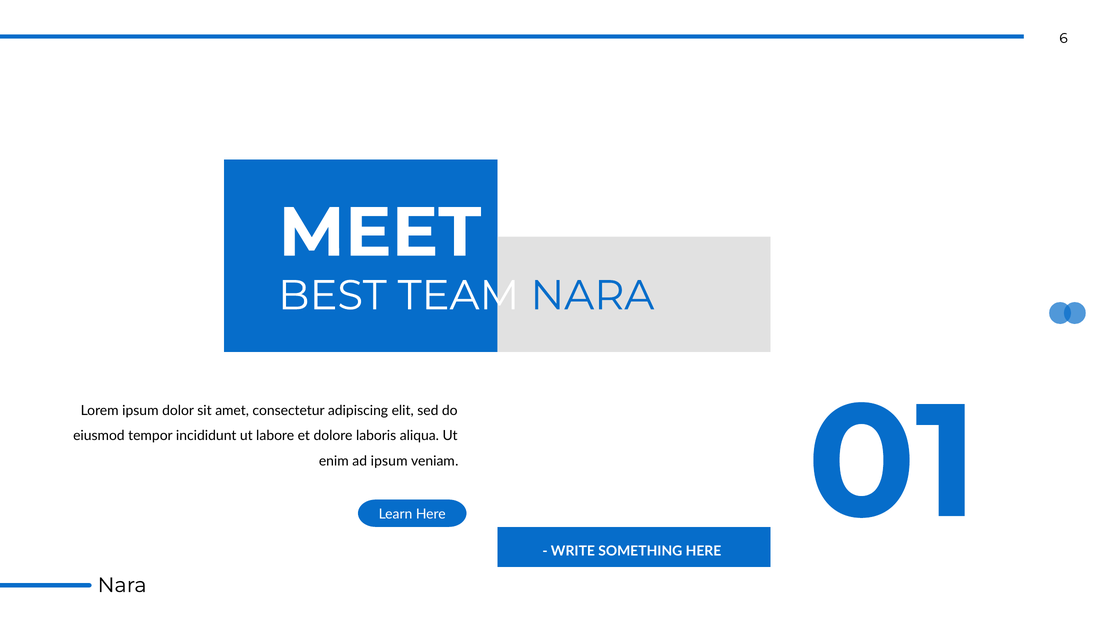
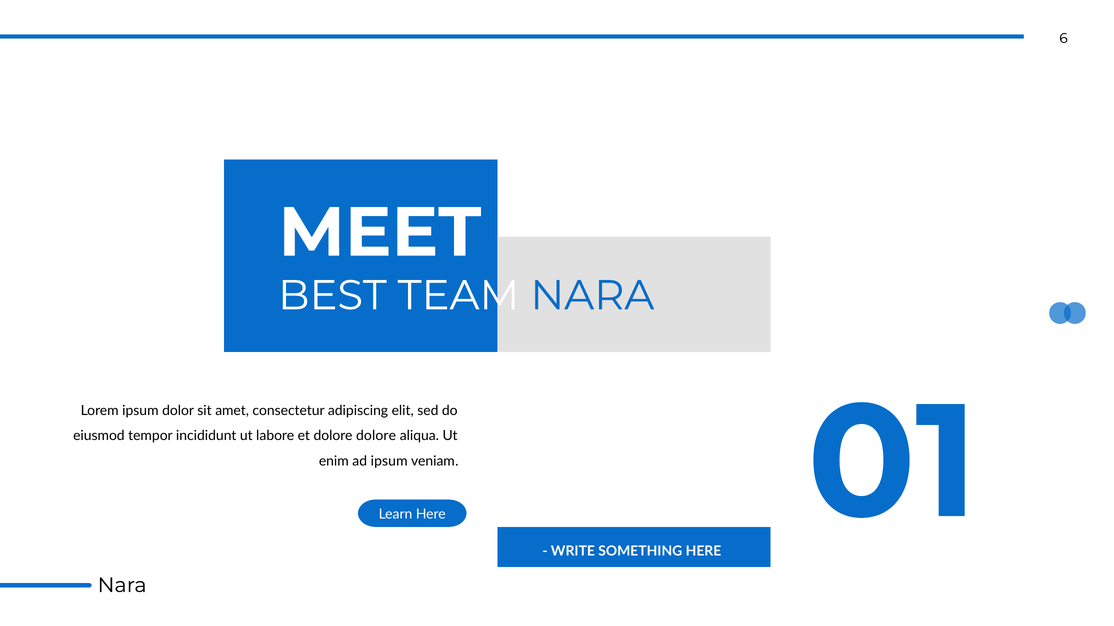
dolore laboris: laboris -> dolore
